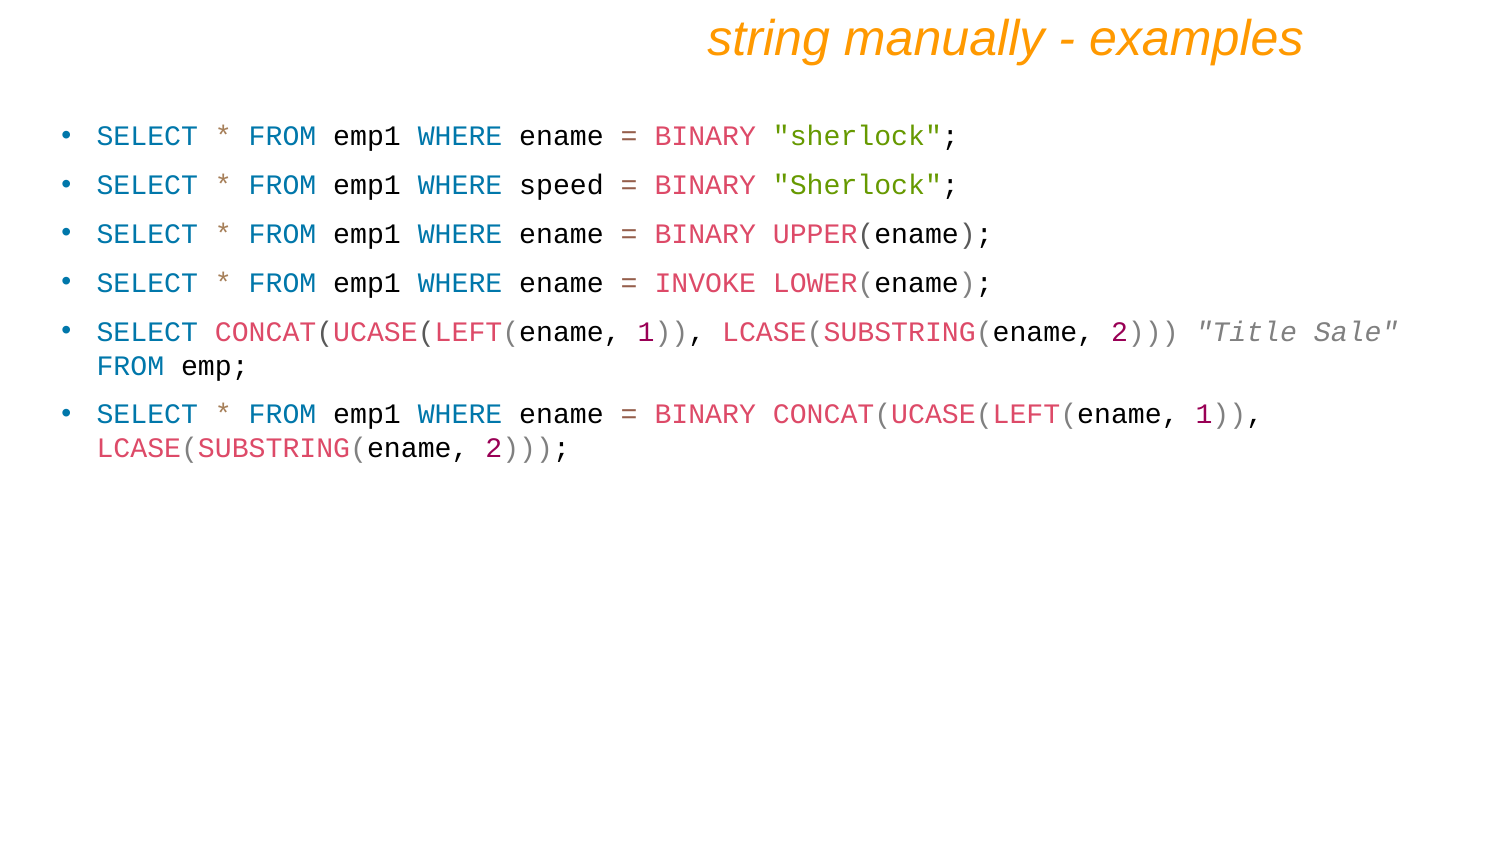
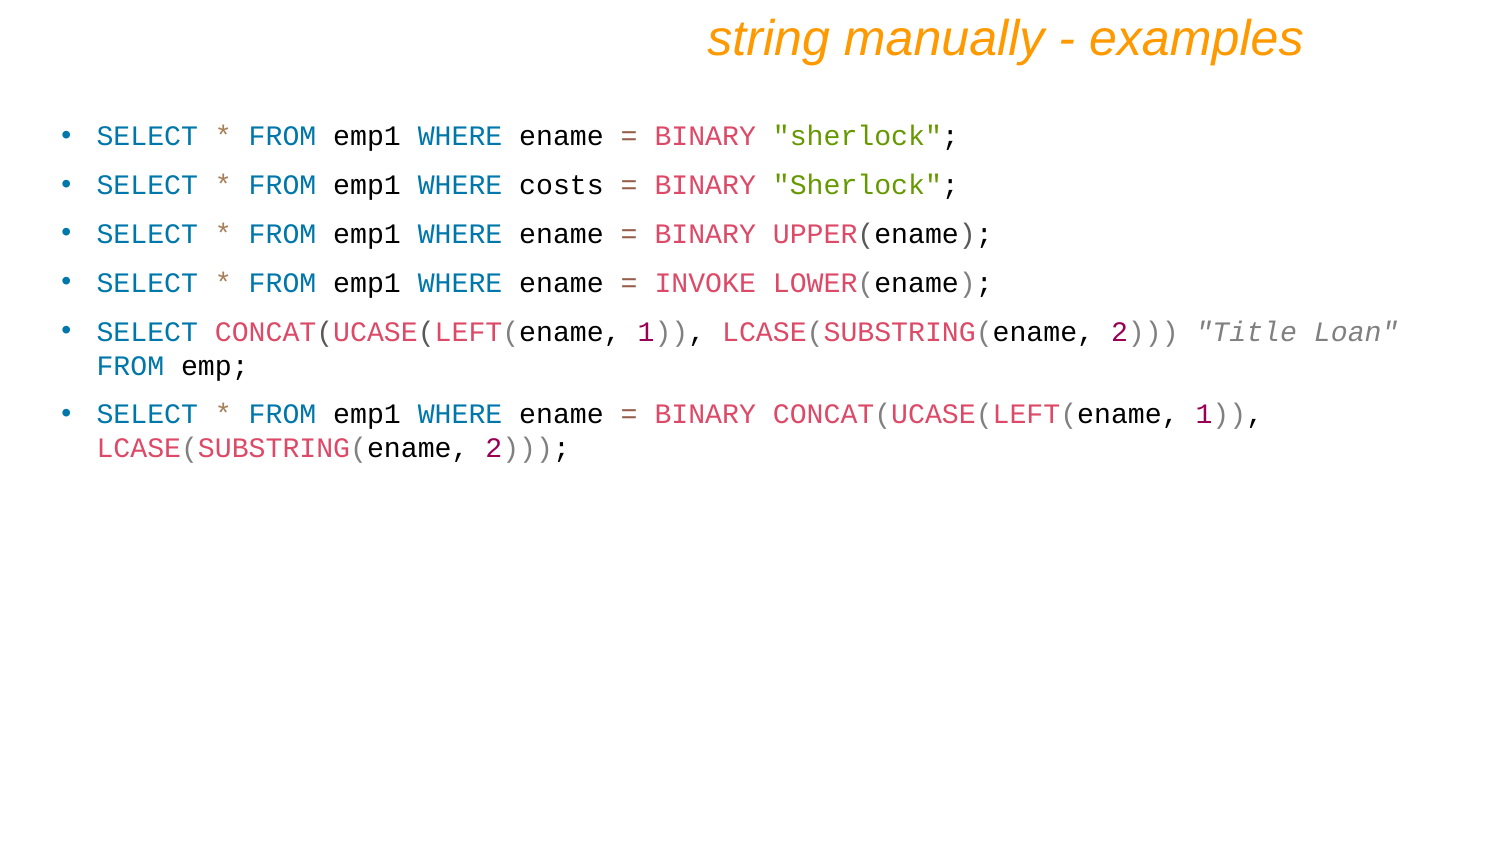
speed: speed -> costs
Sale: Sale -> Loan
